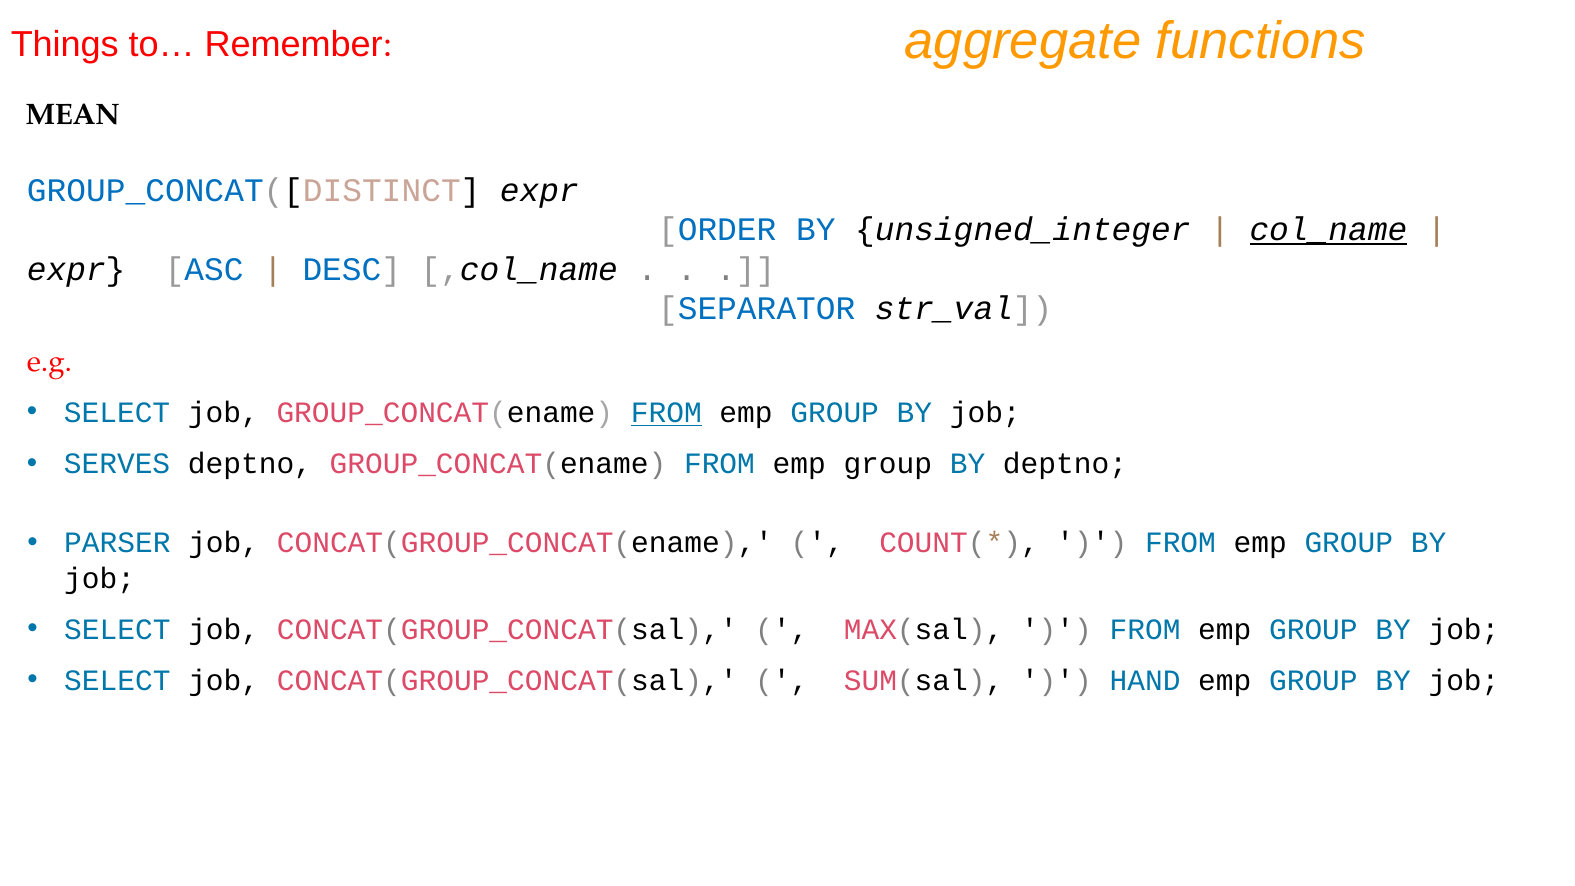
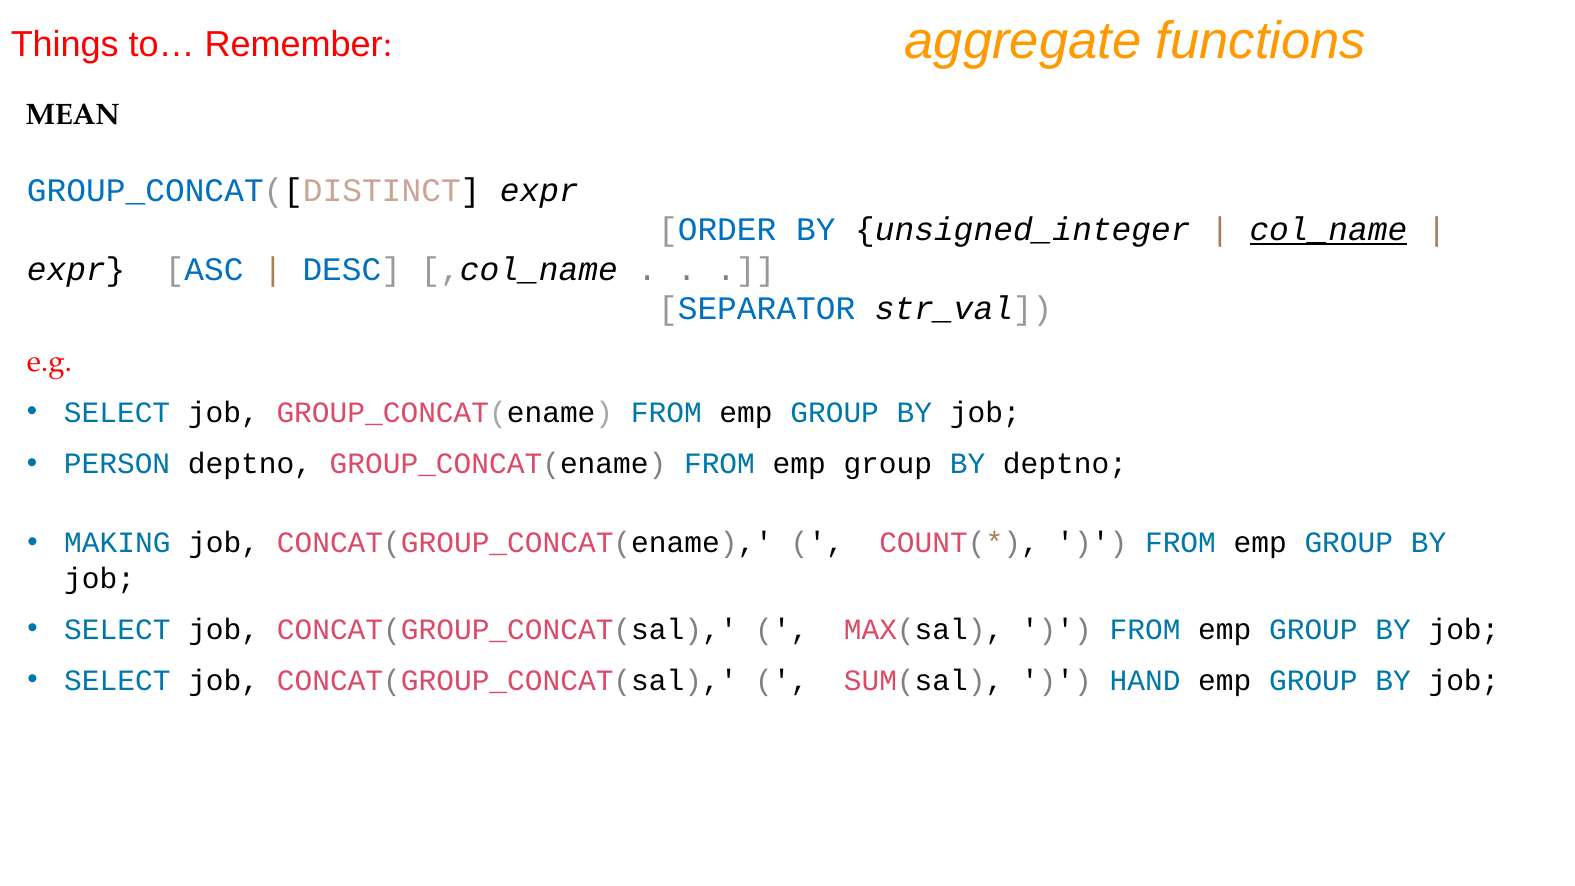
FROM at (666, 413) underline: present -> none
SERVES: SERVES -> PERSON
PARSER: PARSER -> MAKING
